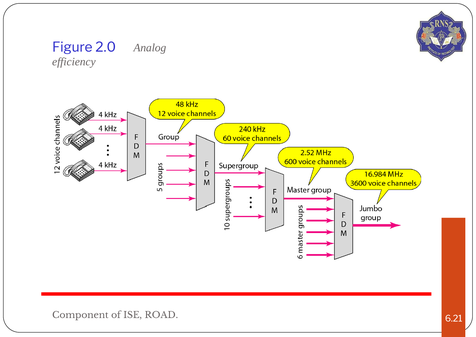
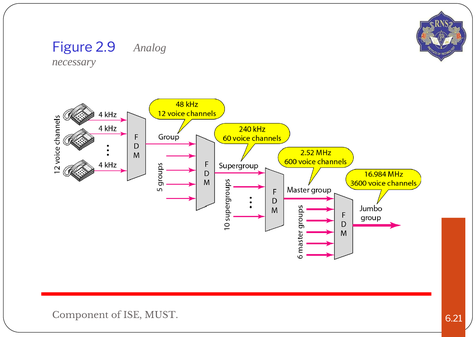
2.0: 2.0 -> 2.9
efficiency: efficiency -> necessary
ROAD: ROAD -> MUST
